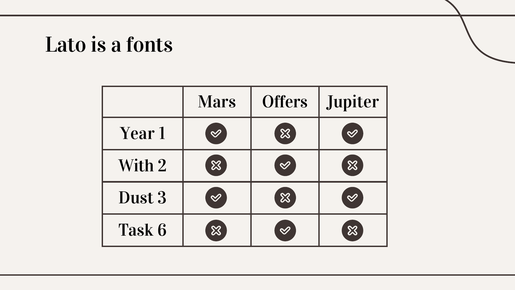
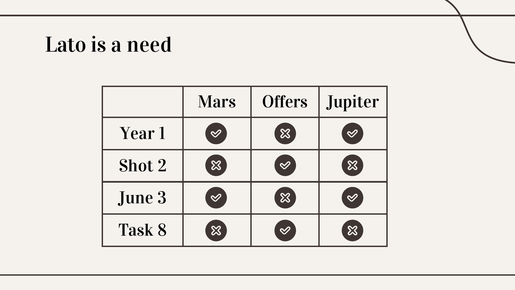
fonts: fonts -> need
With: With -> Shot
Dust: Dust -> June
6: 6 -> 8
